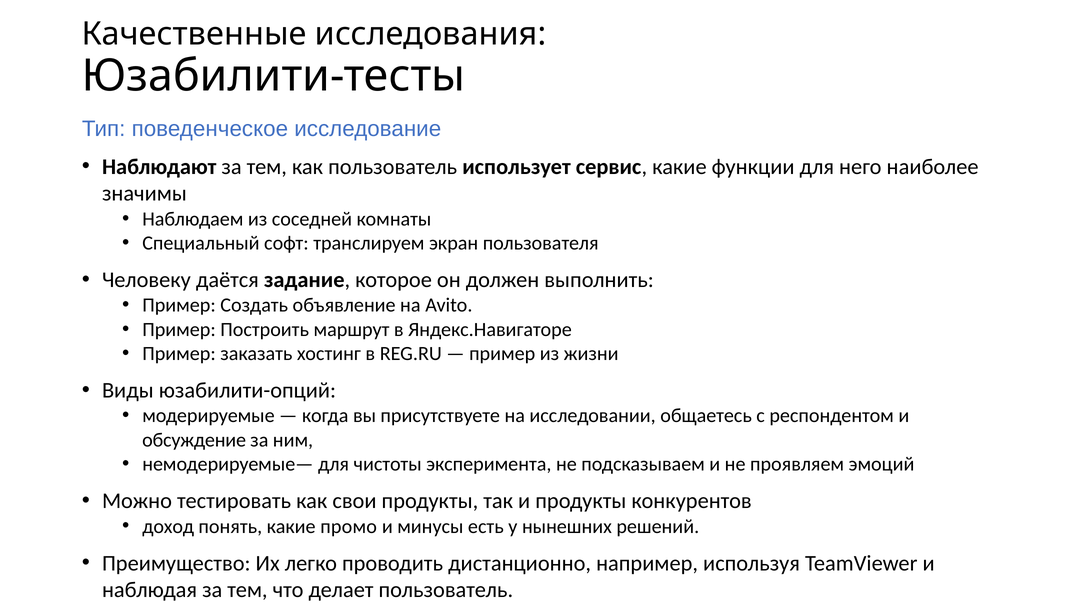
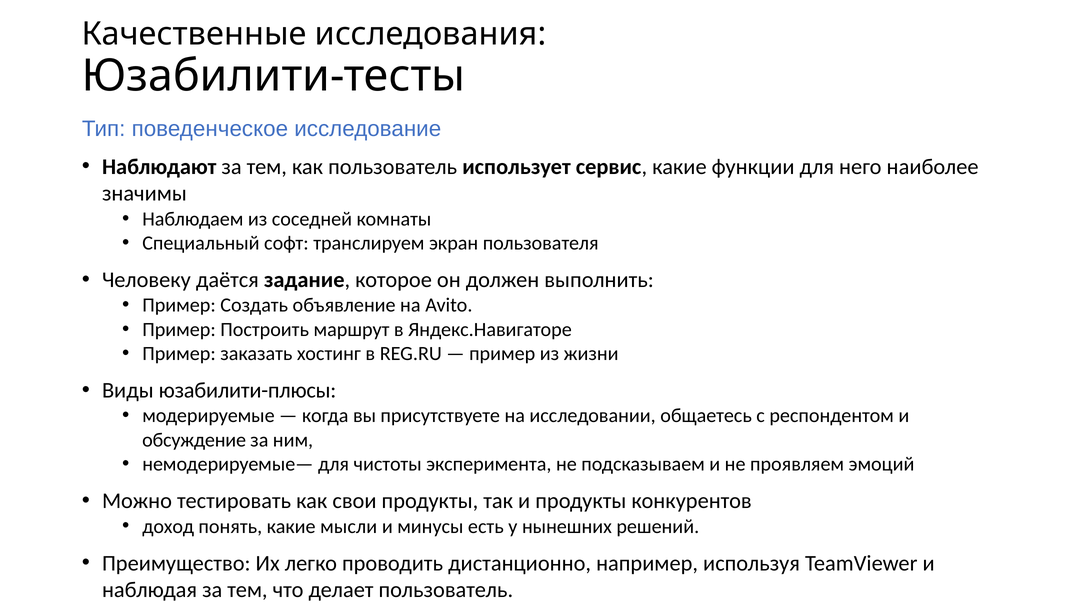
юзабилити-опций: юзабилити-опций -> юзабилити-плюсы
промо: промо -> мысли
